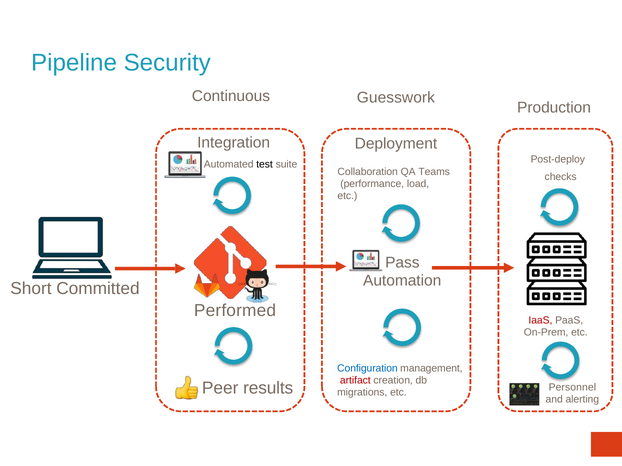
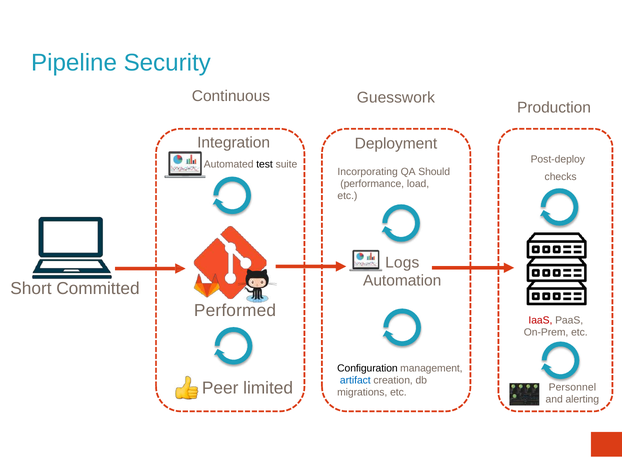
Collaboration: Collaboration -> Incorporating
Teams: Teams -> Should
Pass: Pass -> Logs
Configuration colour: blue -> black
artifact colour: red -> blue
results: results -> limited
